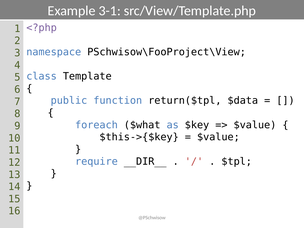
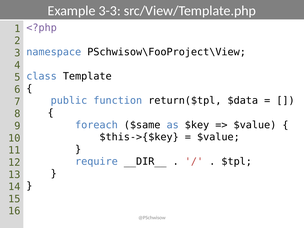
3-1: 3-1 -> 3-3
$what: $what -> $same
